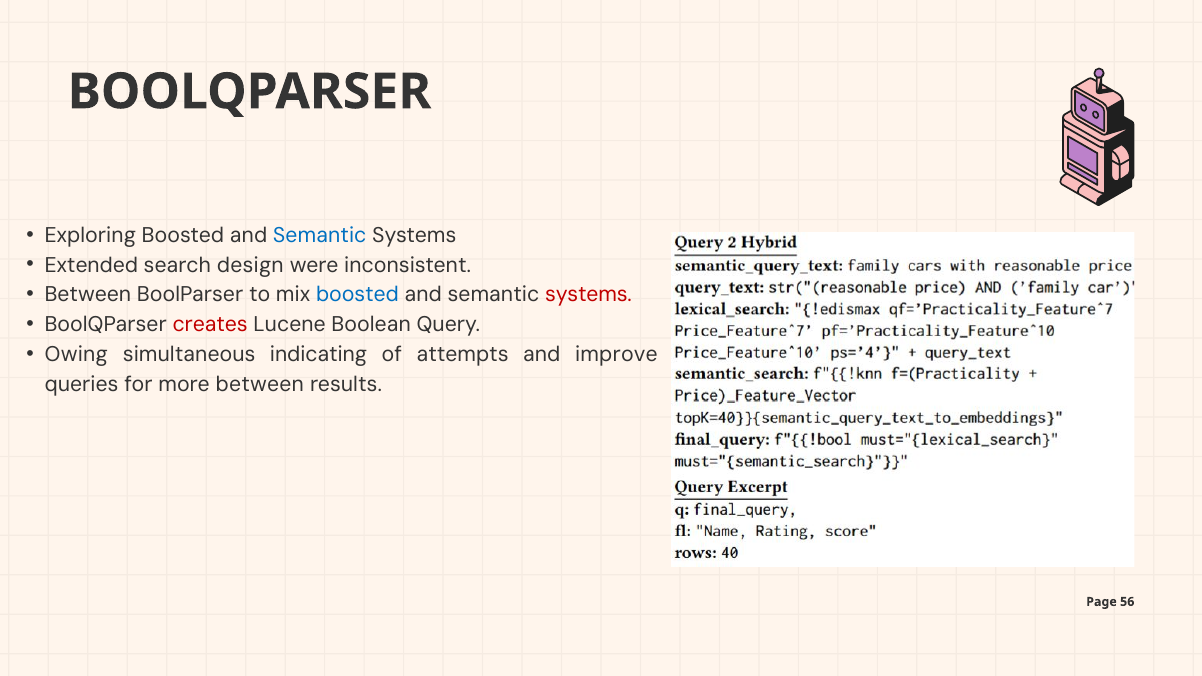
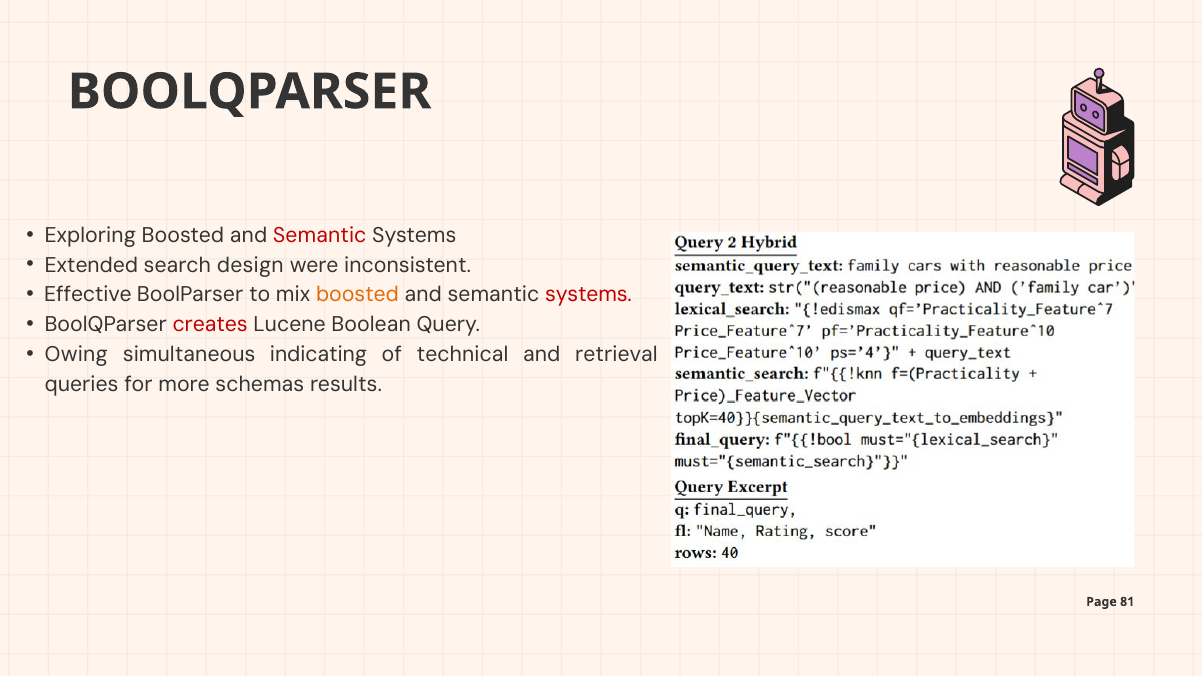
Semantic at (320, 235) colour: blue -> red
Between at (88, 295): Between -> Effective
boosted at (357, 295) colour: blue -> orange
attempts: attempts -> technical
improve: improve -> retrieval
more between: between -> schemas
56: 56 -> 81
